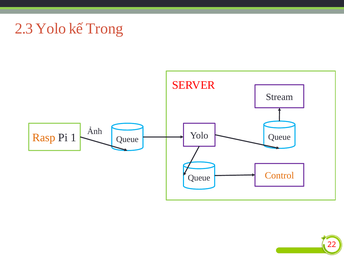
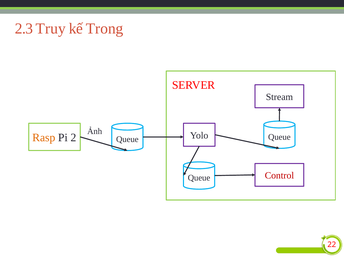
2.3 Yolo: Yolo -> Truy
1: 1 -> 2
Control colour: orange -> red
